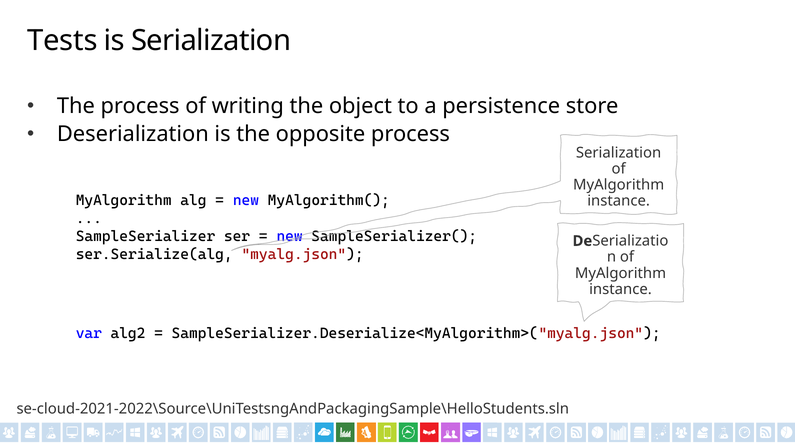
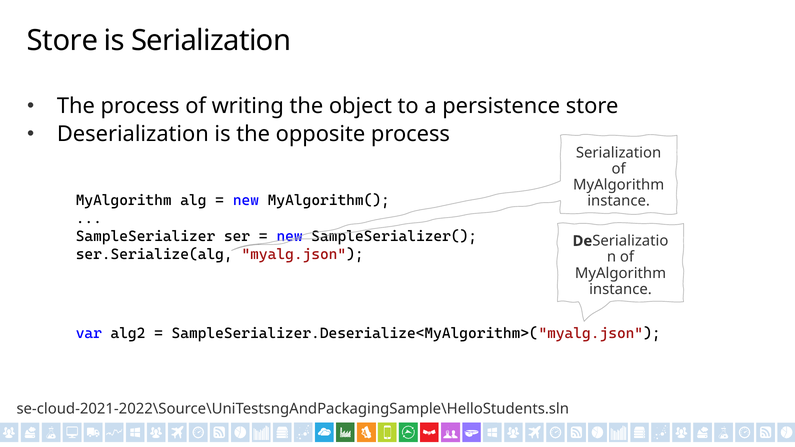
Tests at (62, 40): Tests -> Store
